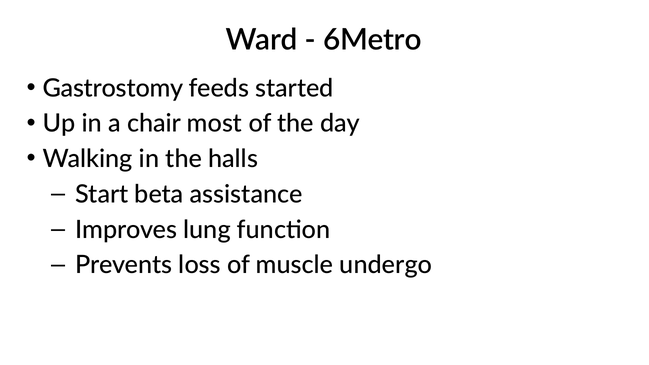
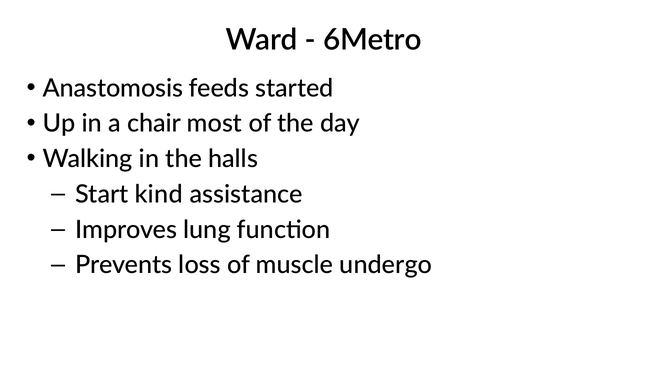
Gastrostomy: Gastrostomy -> Anastomosis
beta: beta -> kind
